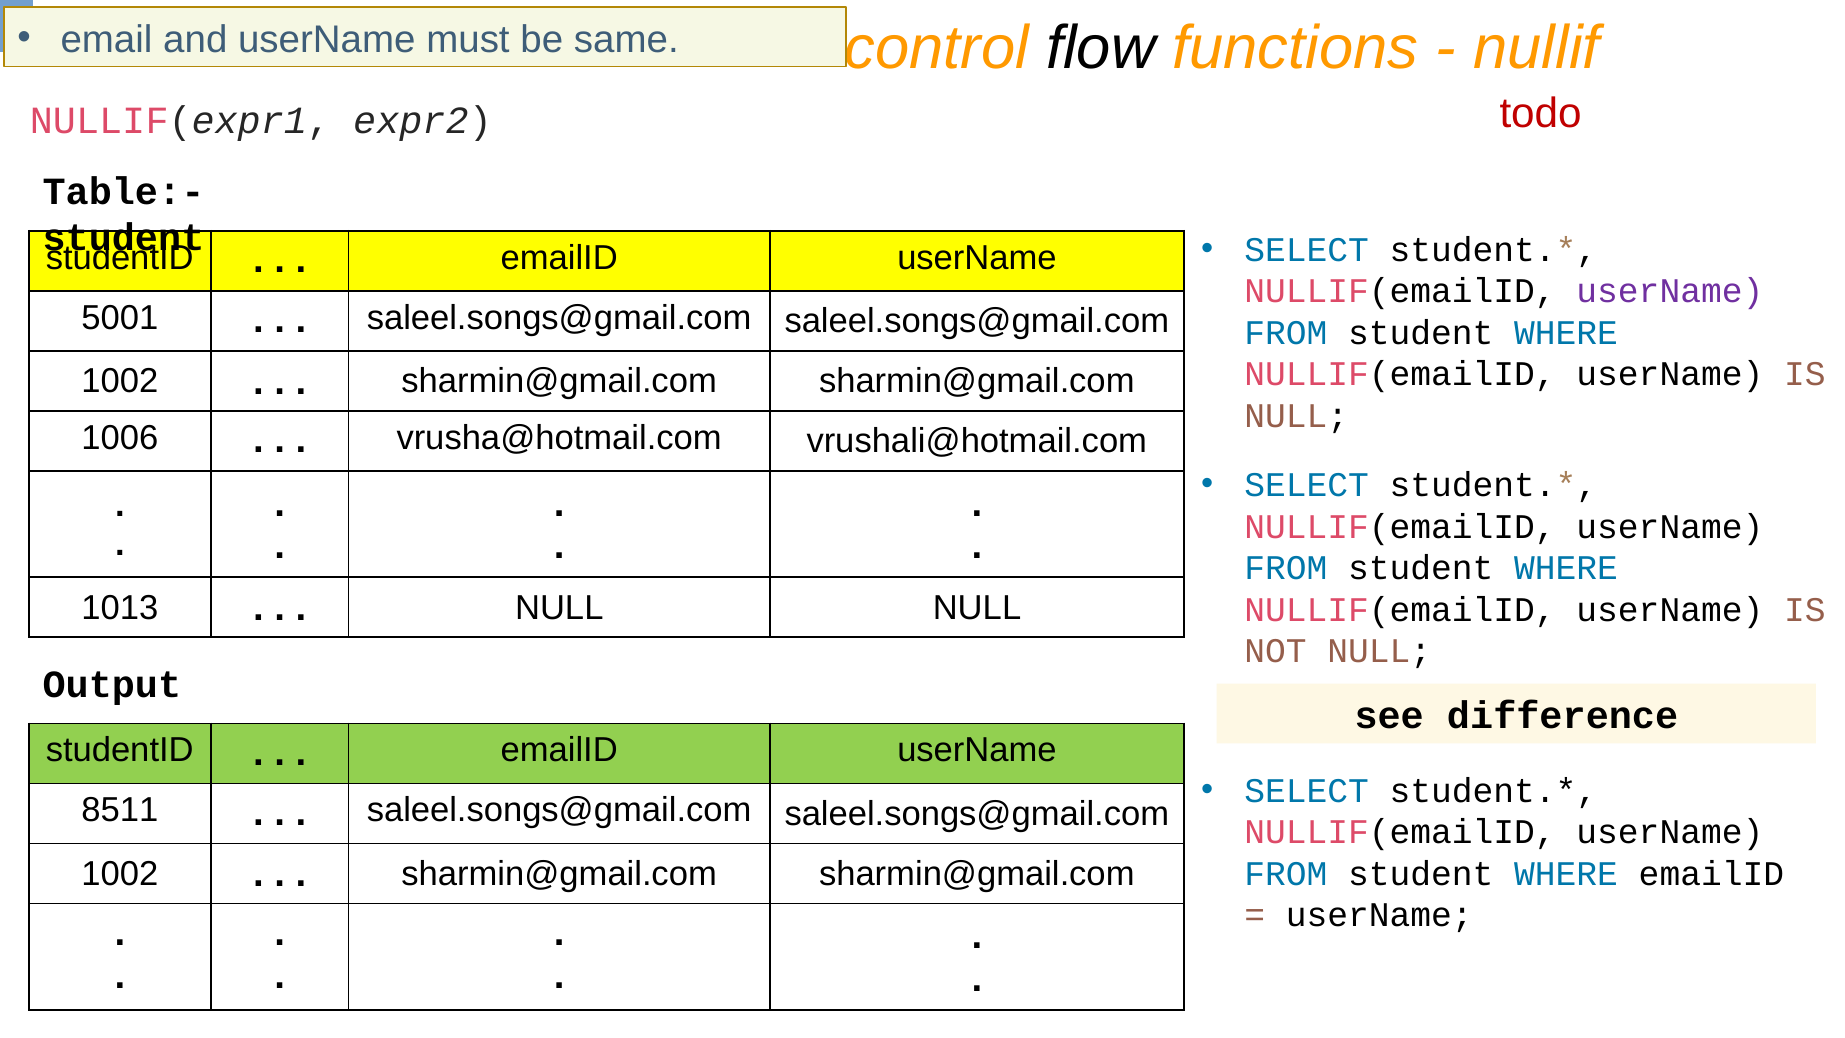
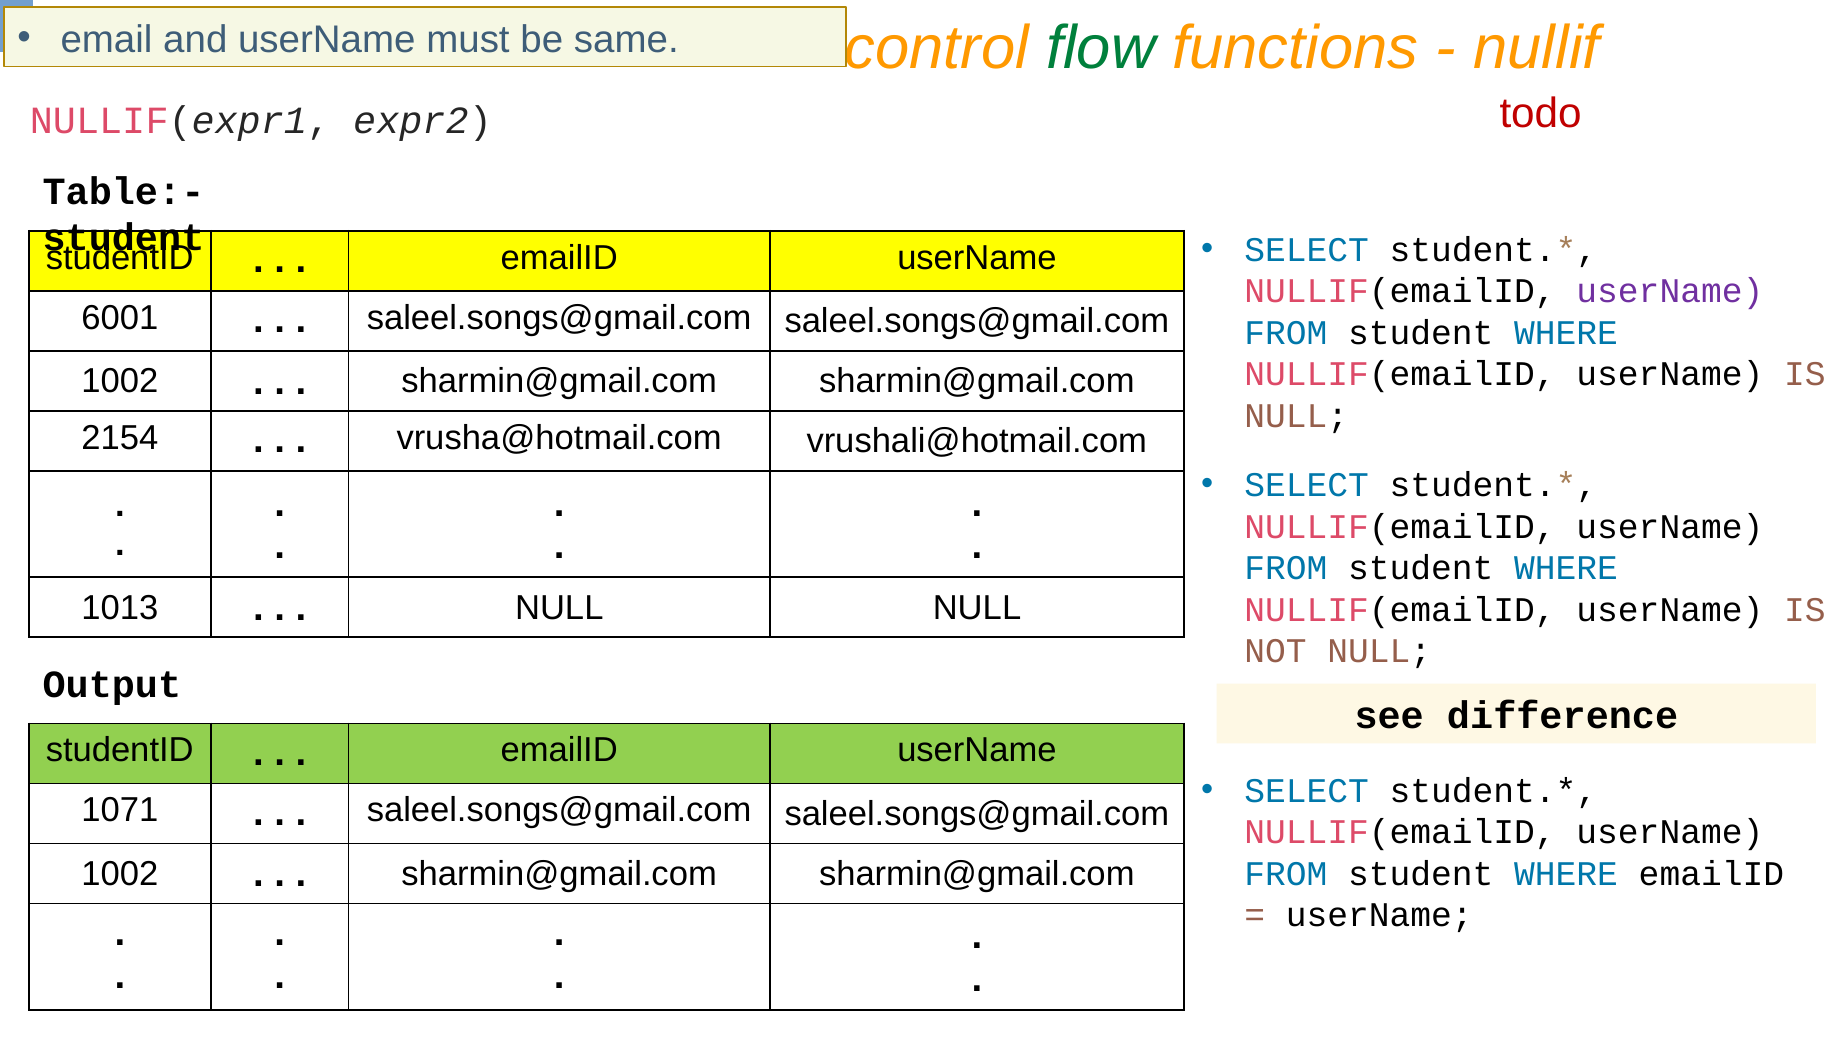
flow colour: black -> green
5001: 5001 -> 6001
1006: 1006 -> 2154
8511: 8511 -> 1071
